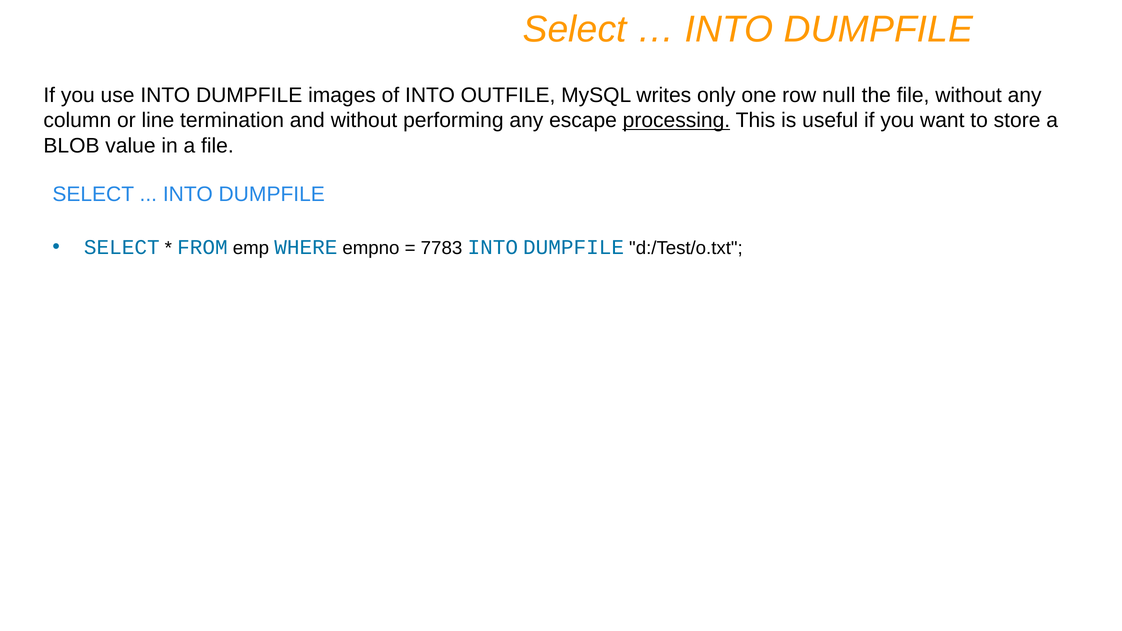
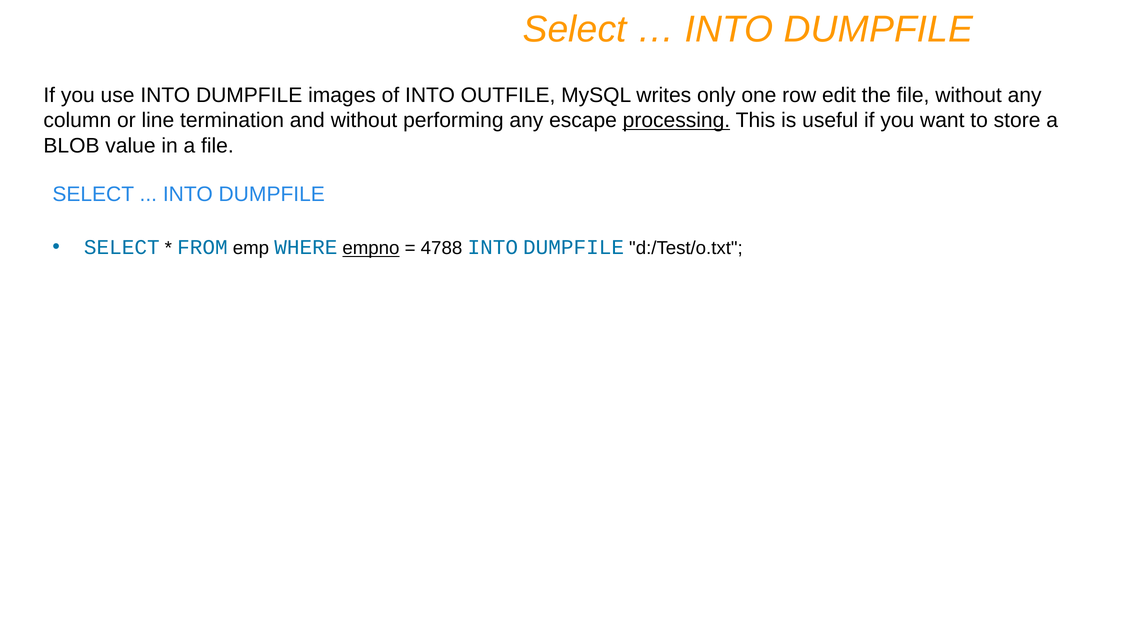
null: null -> edit
empno underline: none -> present
7783: 7783 -> 4788
